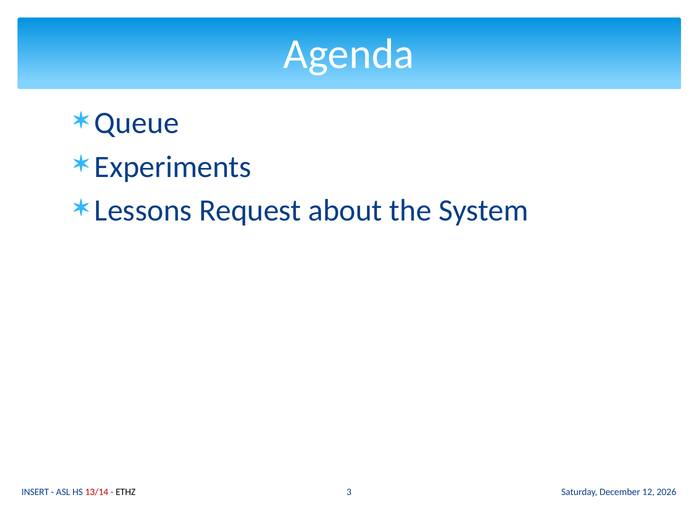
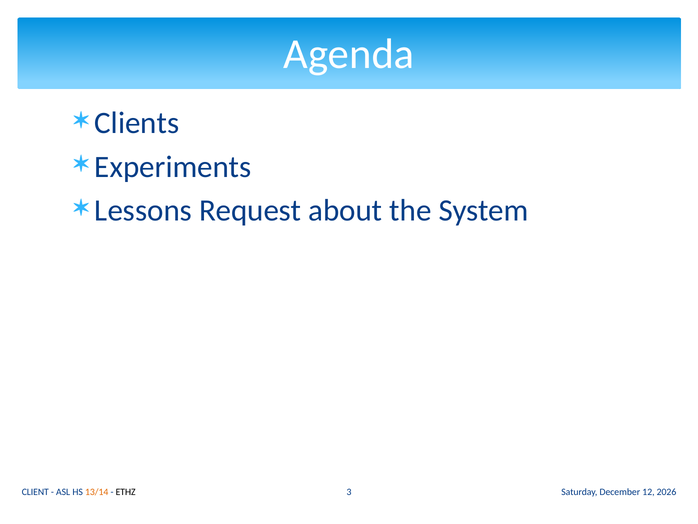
Queue: Queue -> Clients
INSERT: INSERT -> CLIENT
13/14 colour: red -> orange
